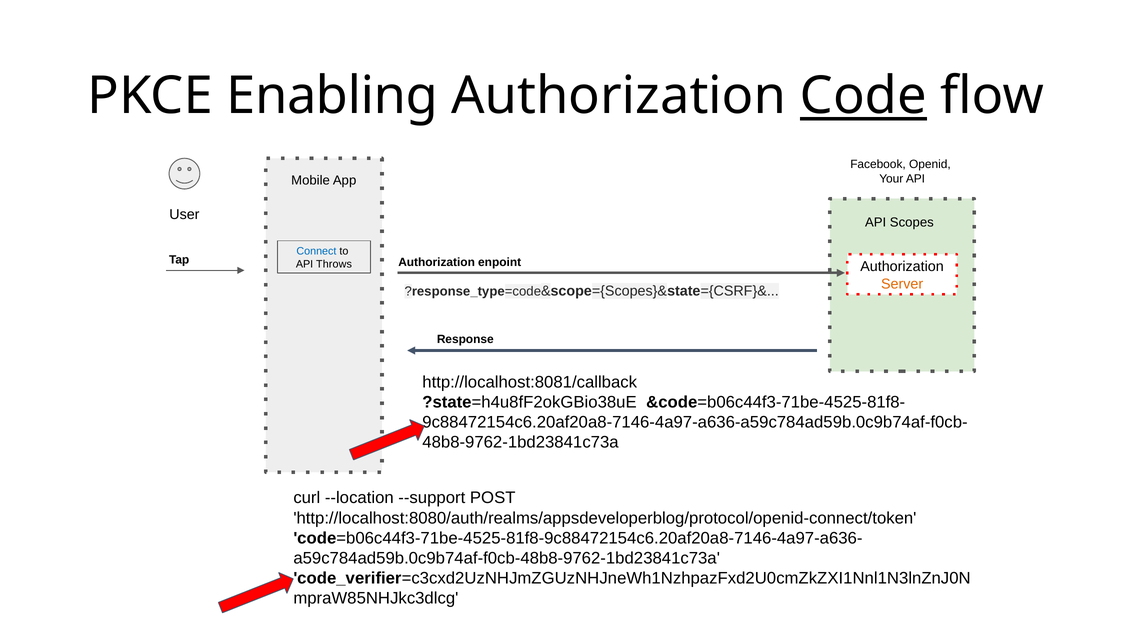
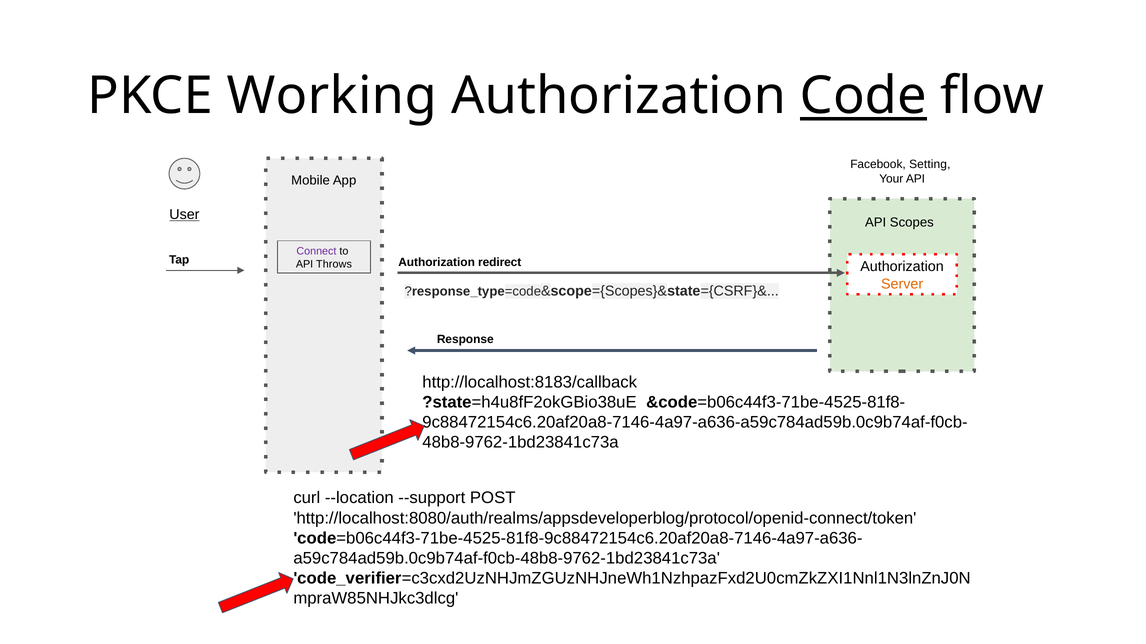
Enabling: Enabling -> Working
Openid: Openid -> Setting
User underline: none -> present
Connect colour: blue -> purple
enpoint: enpoint -> redirect
http://localhost:8081/callback: http://localhost:8081/callback -> http://localhost:8183/callback
